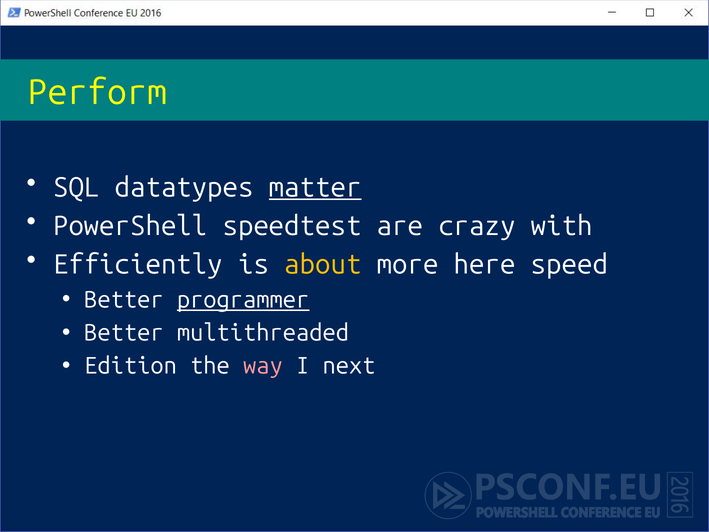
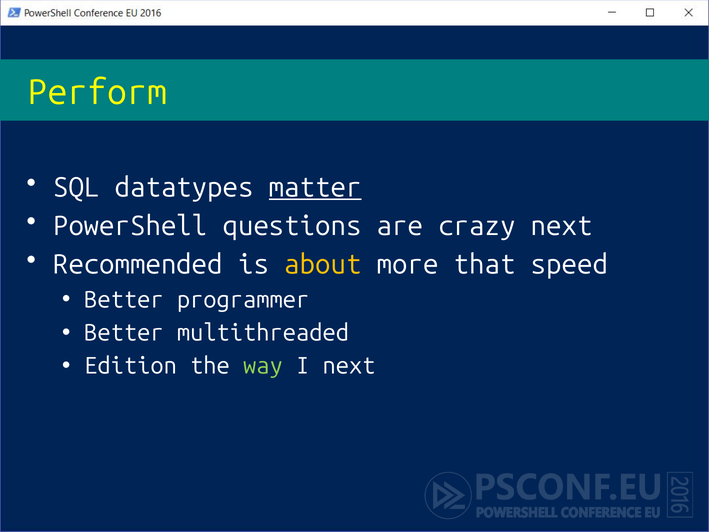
speedtest: speedtest -> questions
crazy with: with -> next
Efficiently: Efficiently -> Recommended
here: here -> that
programmer underline: present -> none
way colour: pink -> light green
